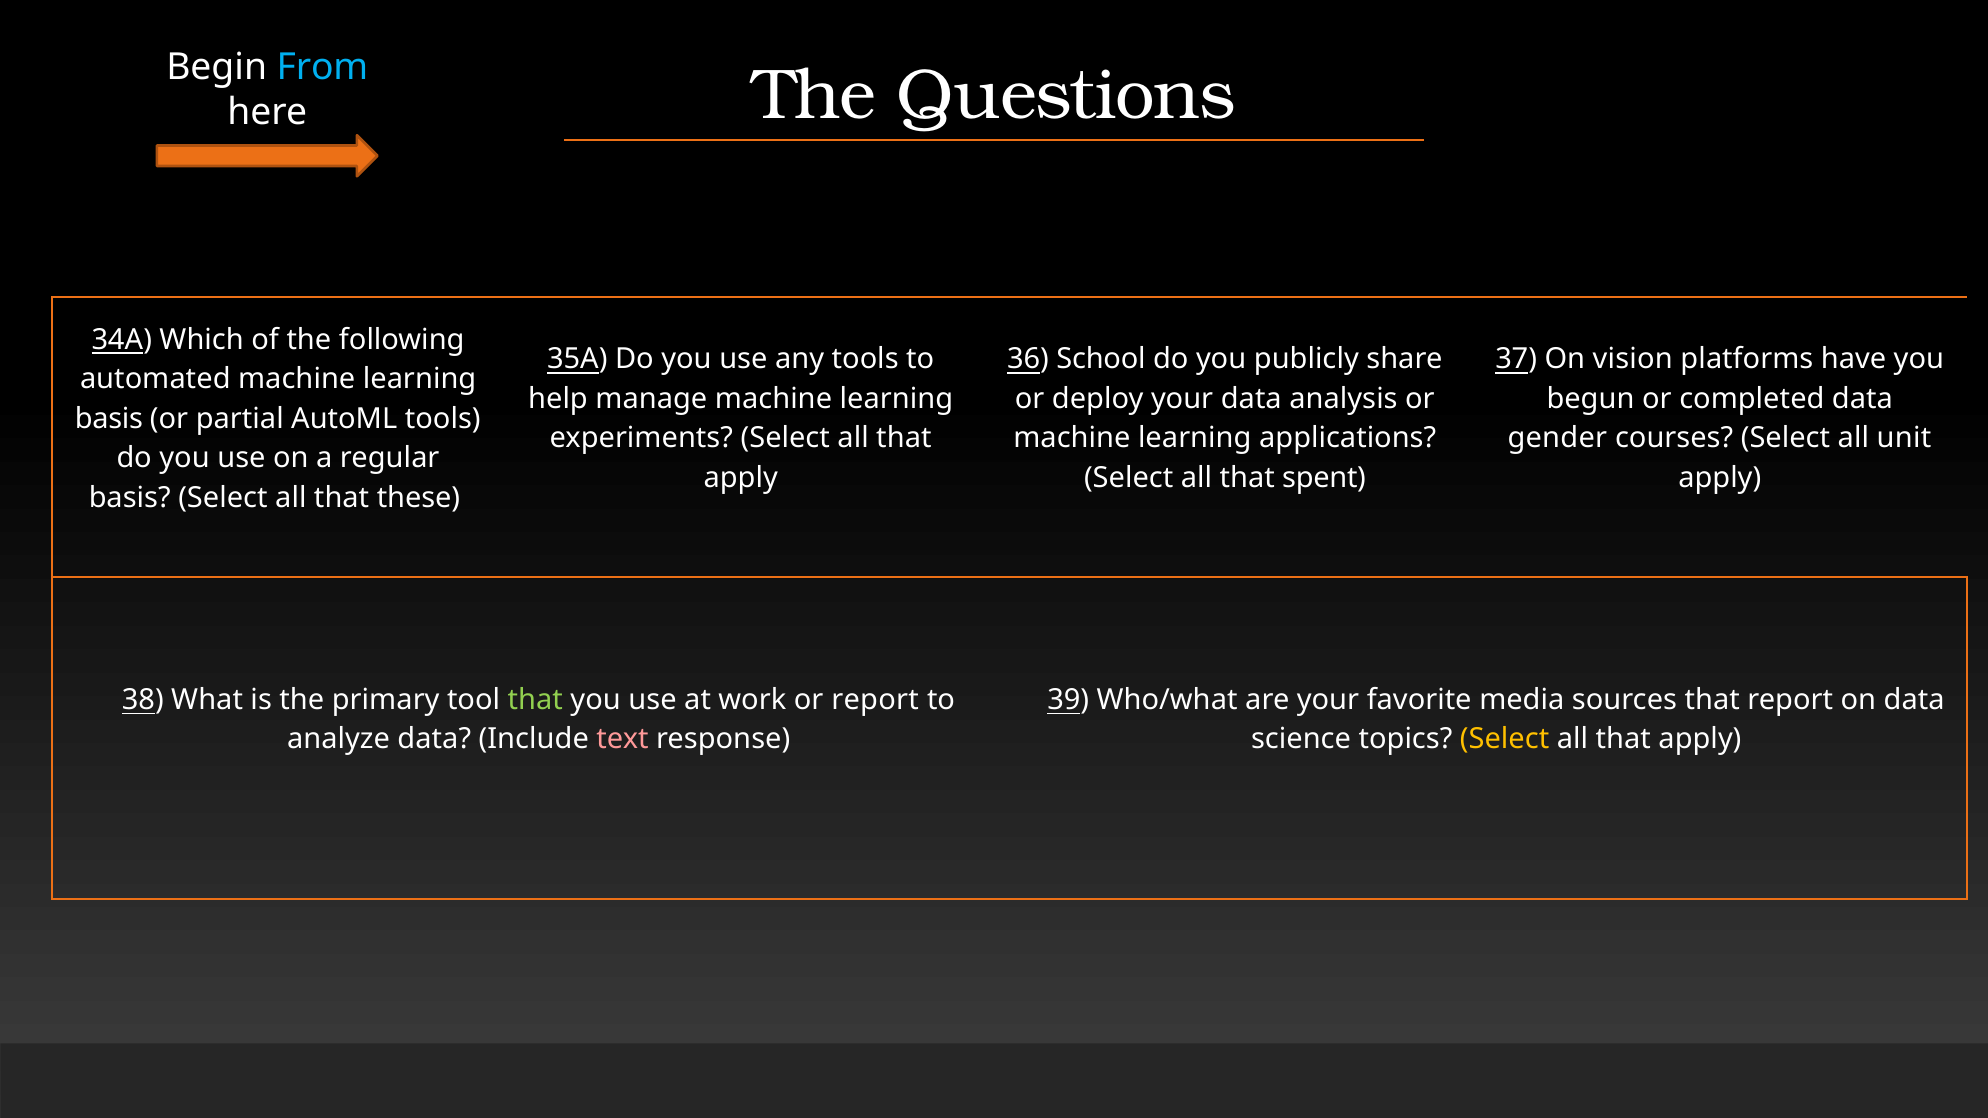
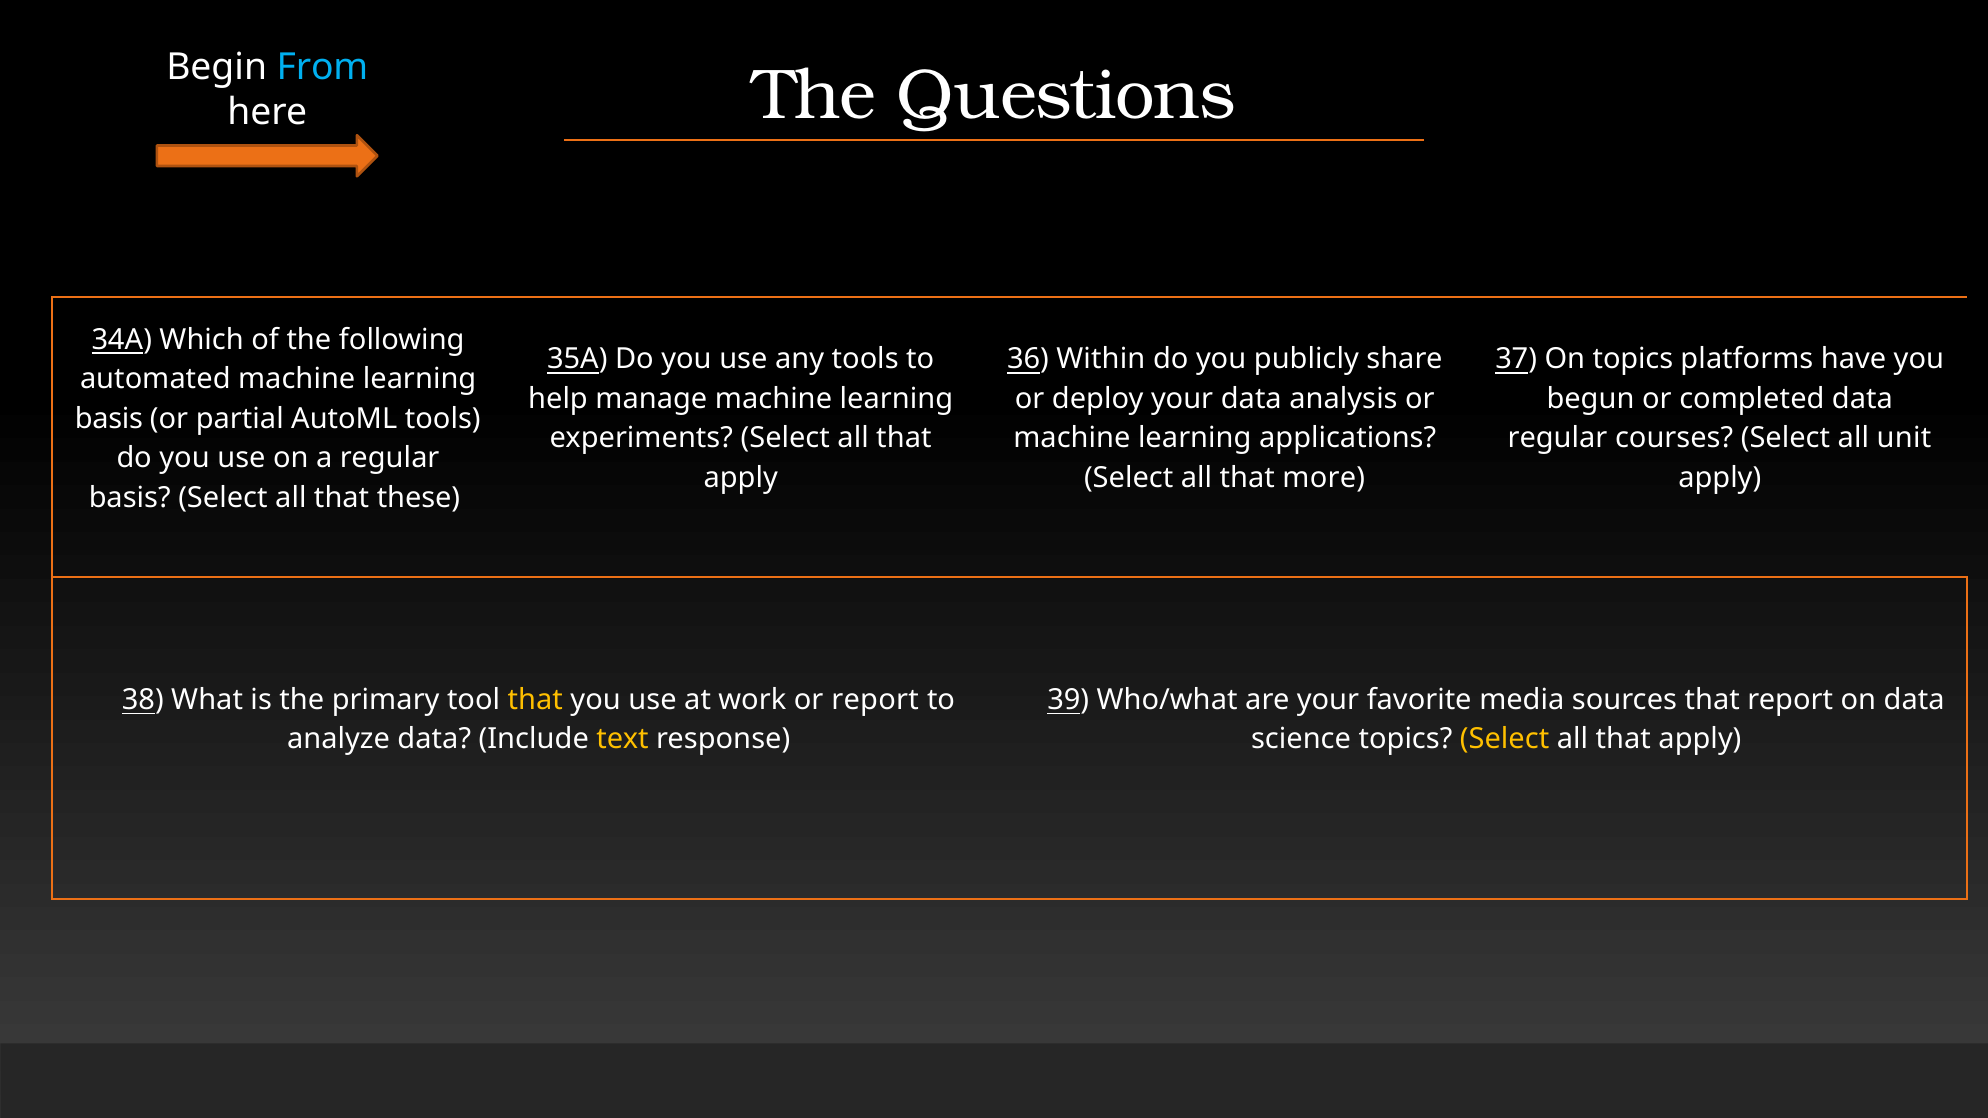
School: School -> Within
On vision: vision -> topics
gender at (1557, 438): gender -> regular
spent: spent -> more
that at (535, 700) colour: light green -> yellow
text colour: pink -> yellow
